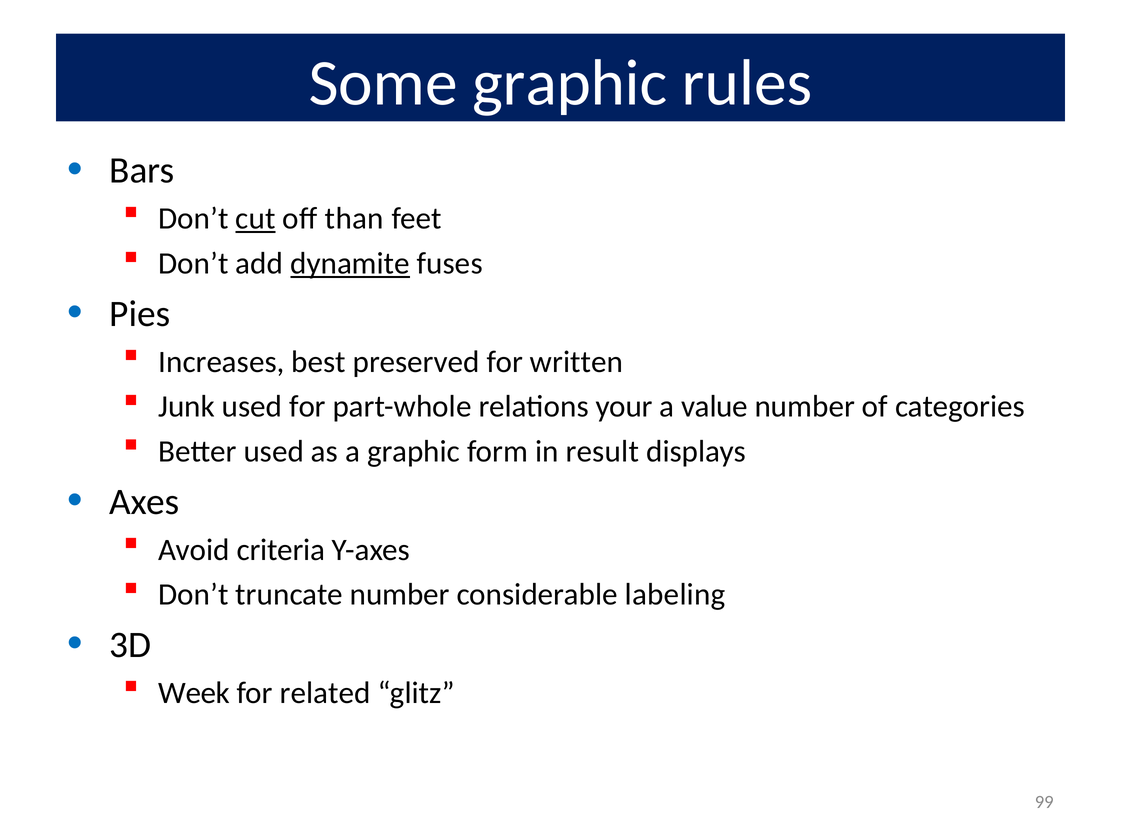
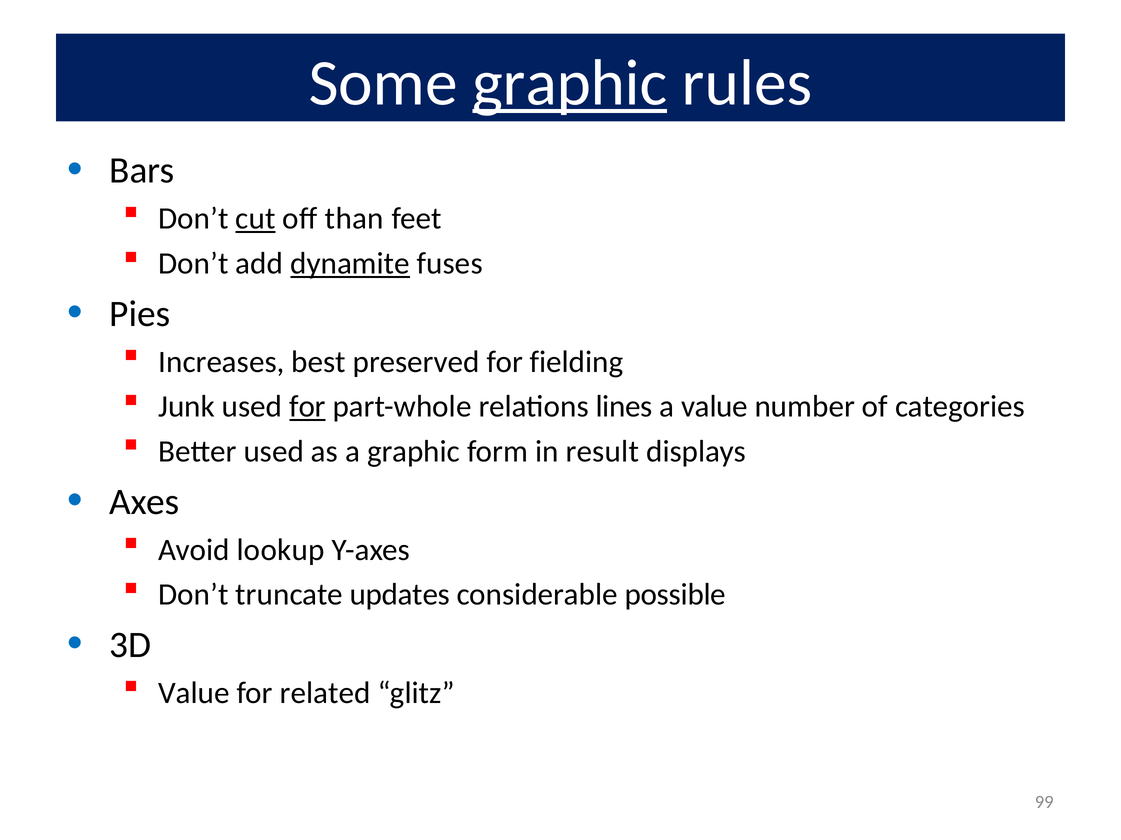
graphic at (570, 83) underline: none -> present
written: written -> fielding
for at (307, 407) underline: none -> present
your: your -> lines
criteria: criteria -> lookup
truncate number: number -> updates
labeling: labeling -> possible
Week at (194, 694): Week -> Value
